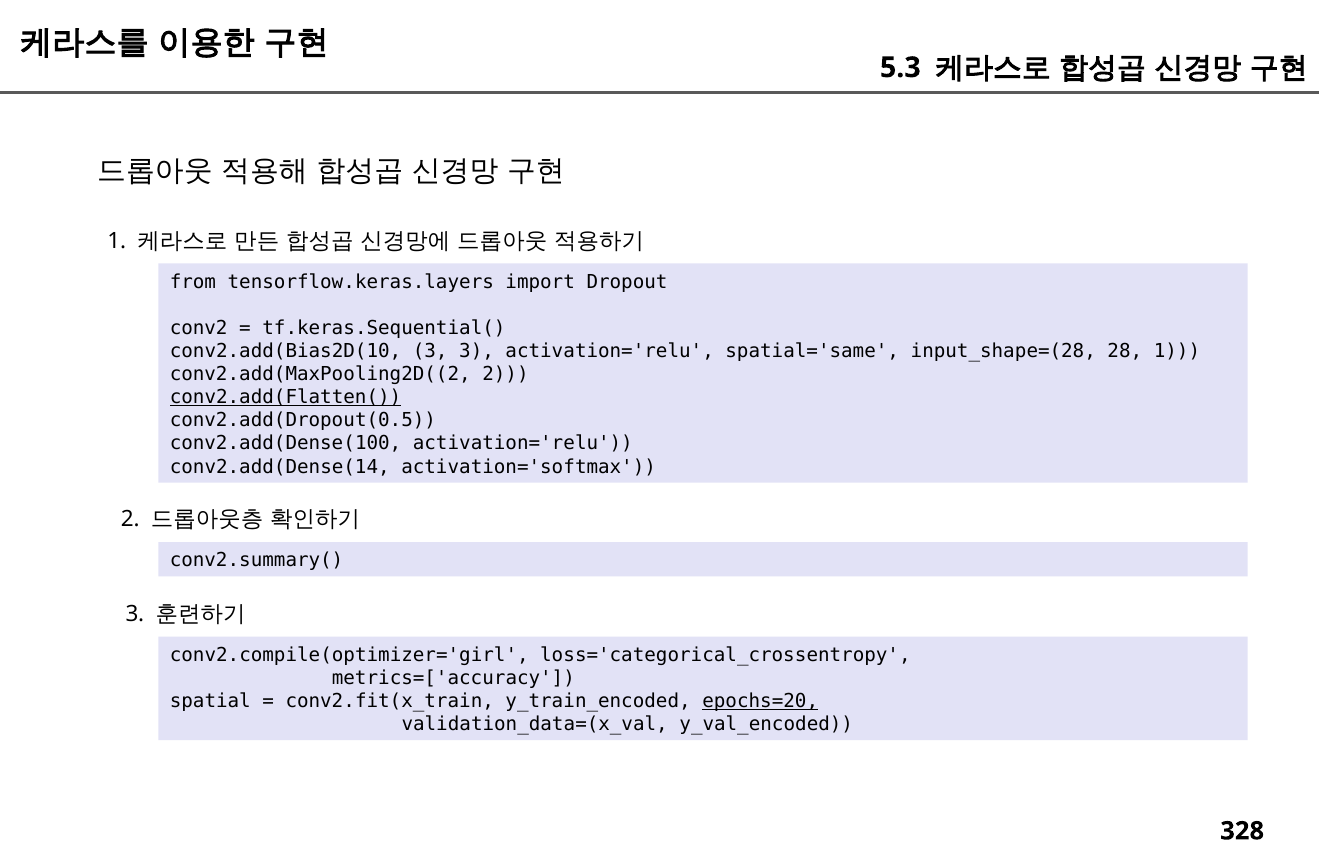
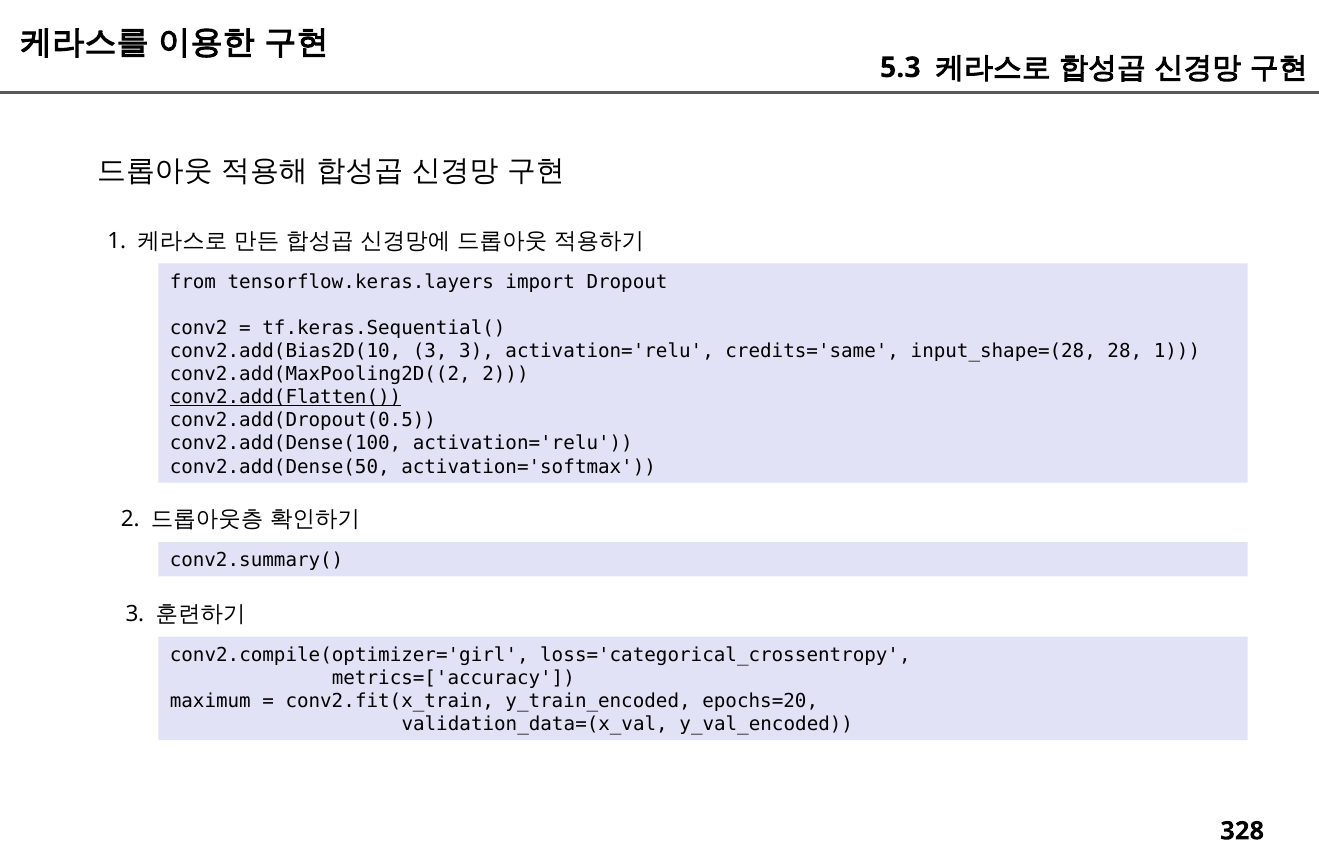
spatial='same: spatial='same -> credits='same
conv2.add(Dense(14: conv2.add(Dense(14 -> conv2.add(Dense(50
spatial: spatial -> maximum
epochs=20 underline: present -> none
